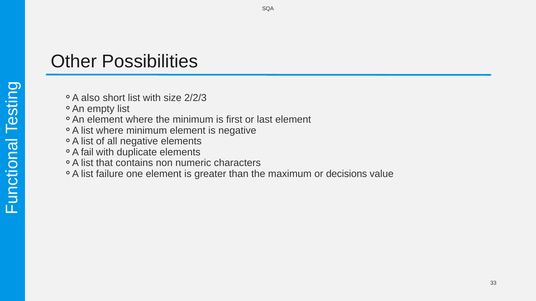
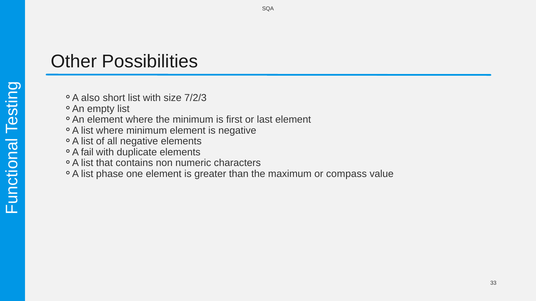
2/2/3: 2/2/3 -> 7/2/3
failure: failure -> phase
decisions: decisions -> compass
